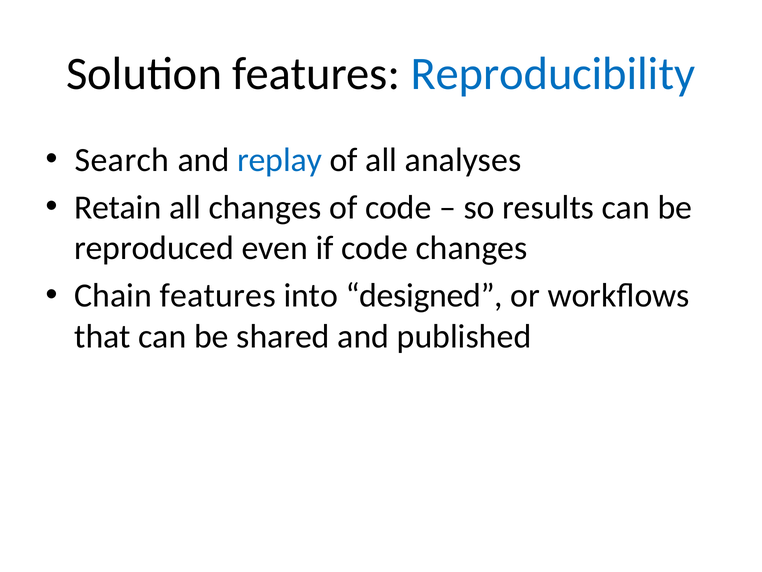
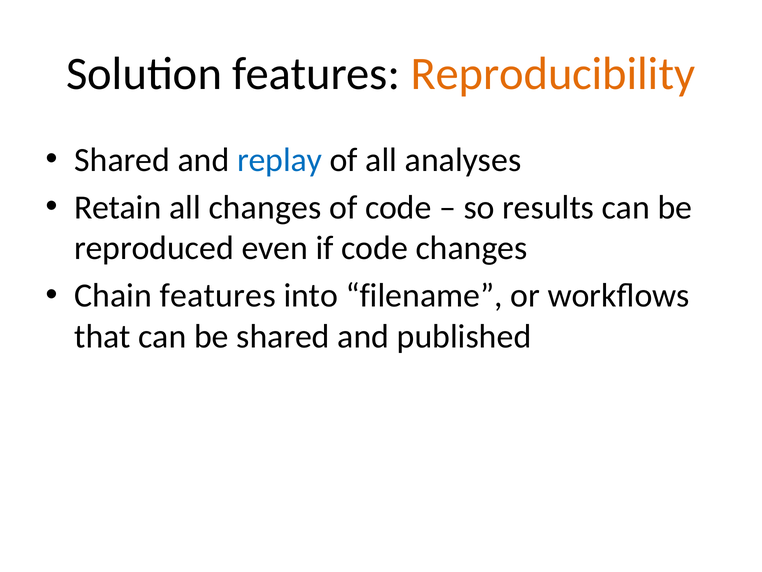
Reproducibility colour: blue -> orange
Search at (122, 160): Search -> Shared
designed: designed -> filename
